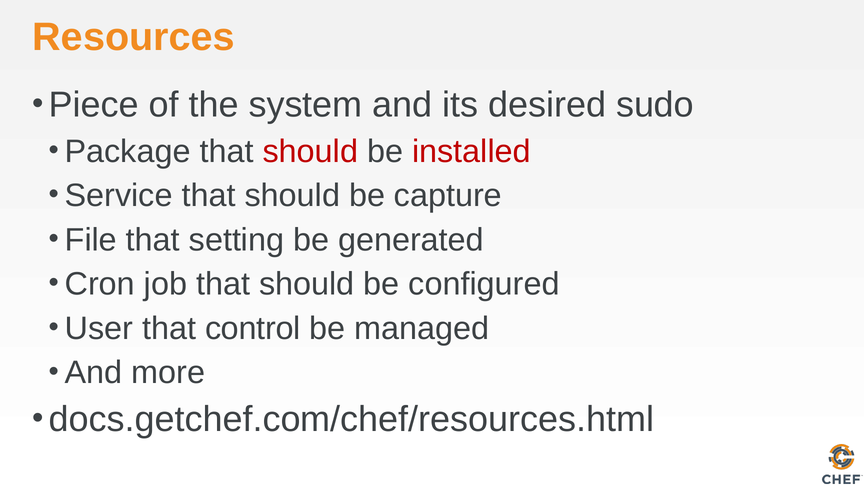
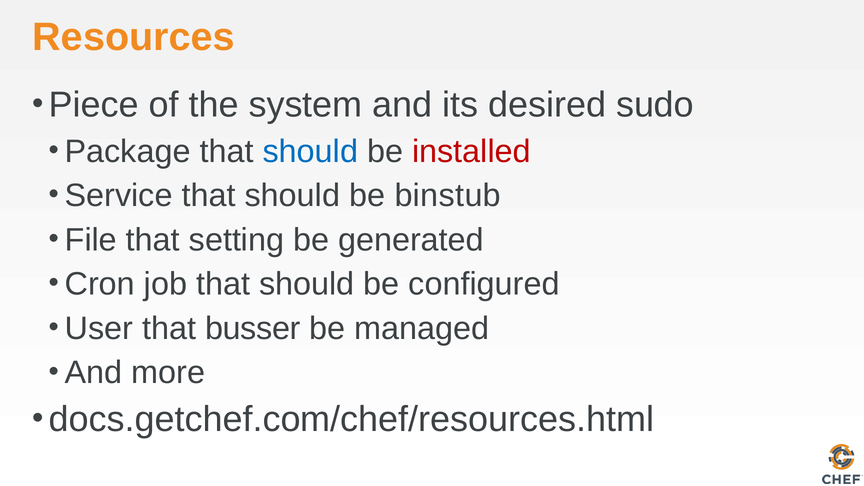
should at (310, 151) colour: red -> blue
capture: capture -> binstub
control: control -> busser
